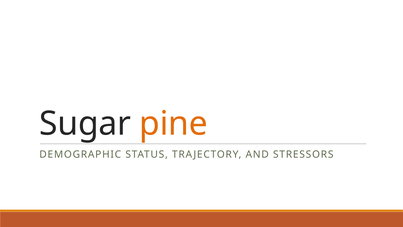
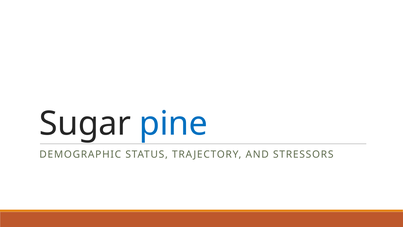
pine colour: orange -> blue
